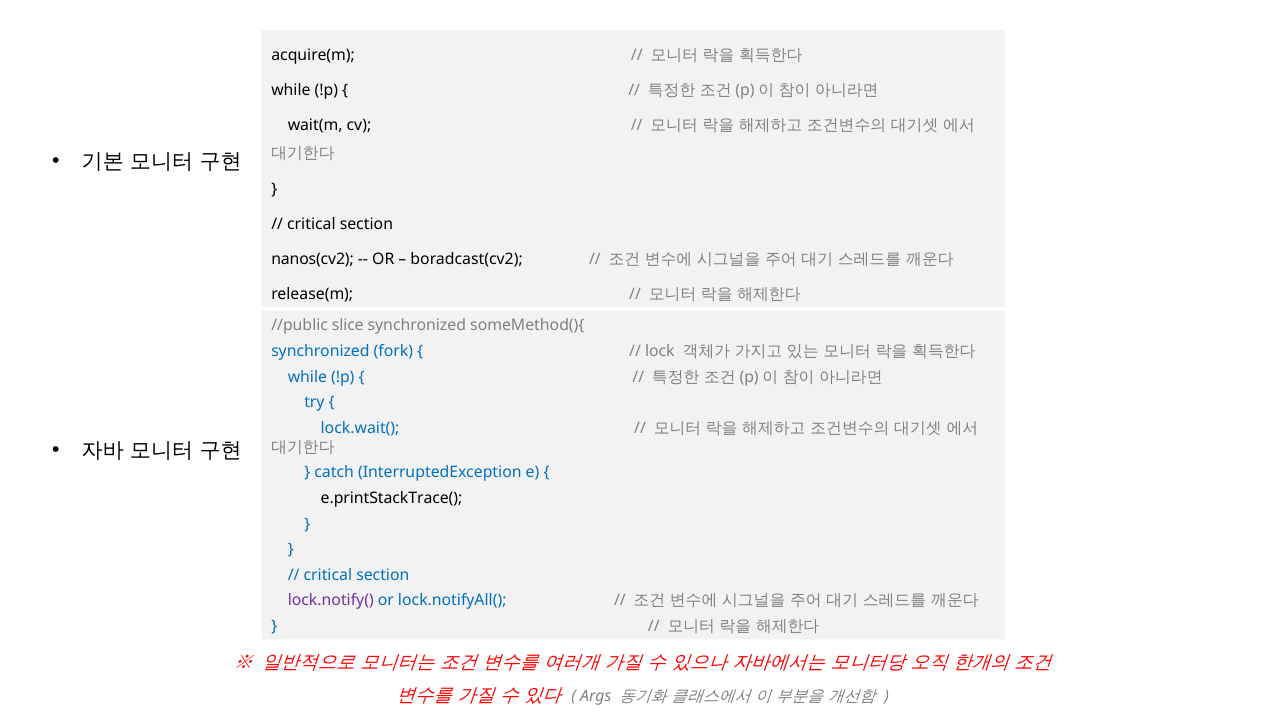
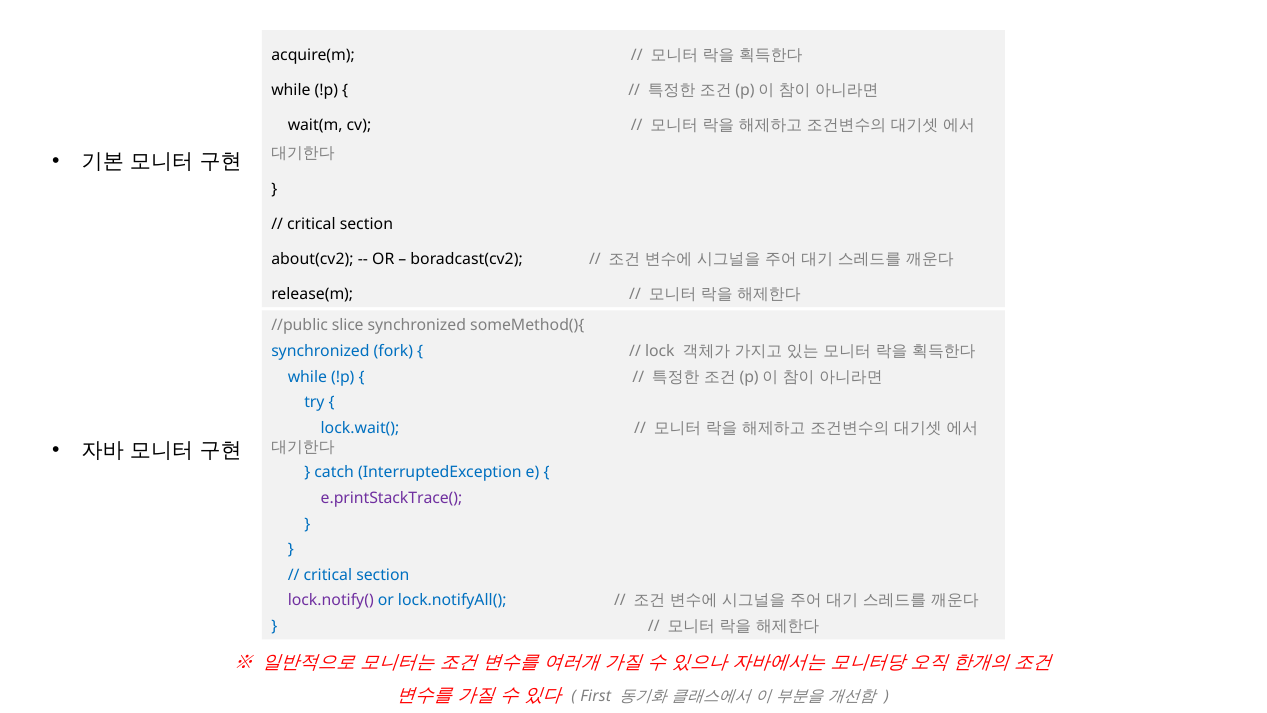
nanos(cv2: nanos(cv2 -> about(cv2
e.printStackTrace( colour: black -> purple
Args: Args -> First
